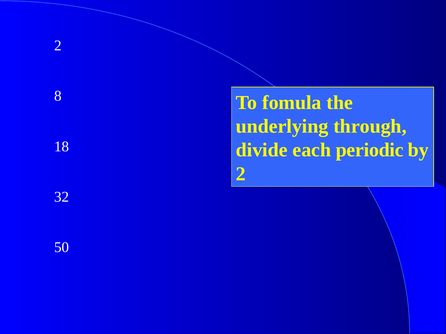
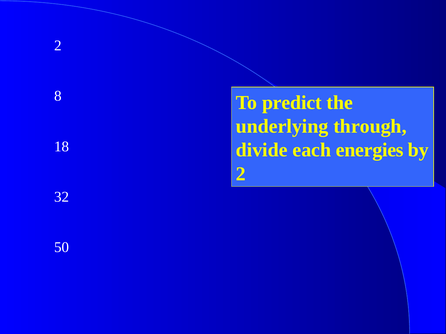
fomula: fomula -> predict
periodic: periodic -> energies
